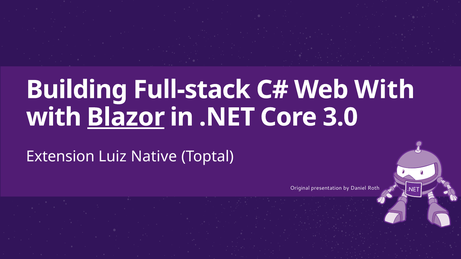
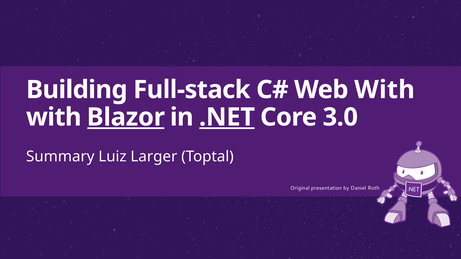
.NET underline: none -> present
Extension: Extension -> Summary
Native: Native -> Larger
